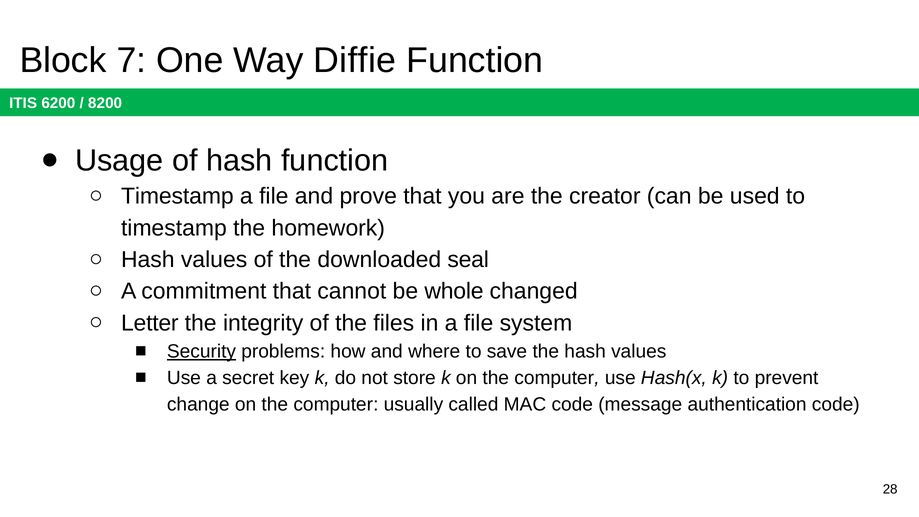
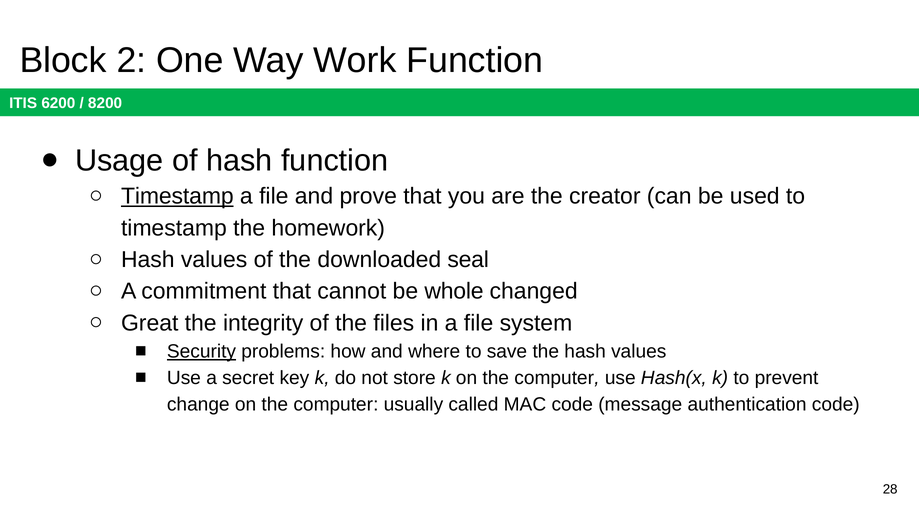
7: 7 -> 2
Diffie: Diffie -> Work
Timestamp at (177, 196) underline: none -> present
Letter: Letter -> Great
